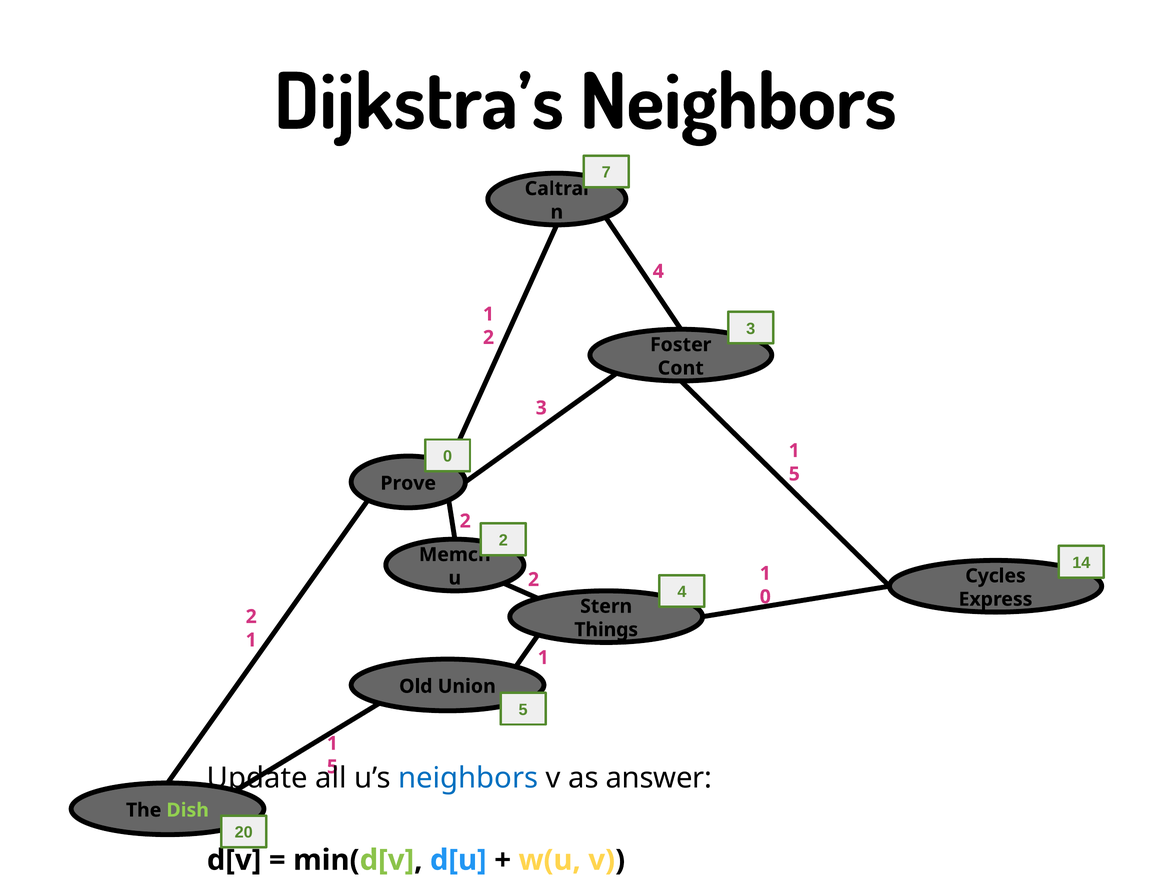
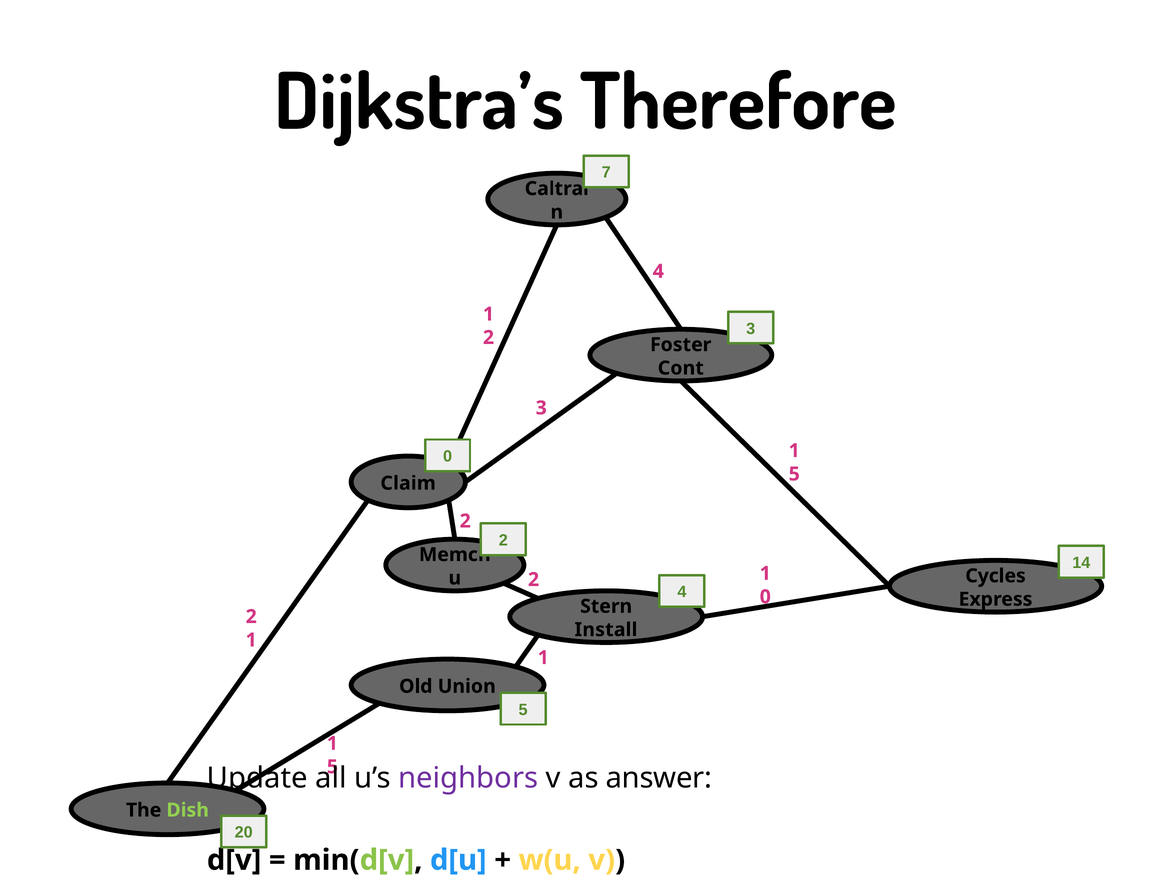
Dijkstra’s Neighbors: Neighbors -> Therefore
Prove: Prove -> Claim
Things: Things -> Install
neighbors at (468, 778) colour: blue -> purple
